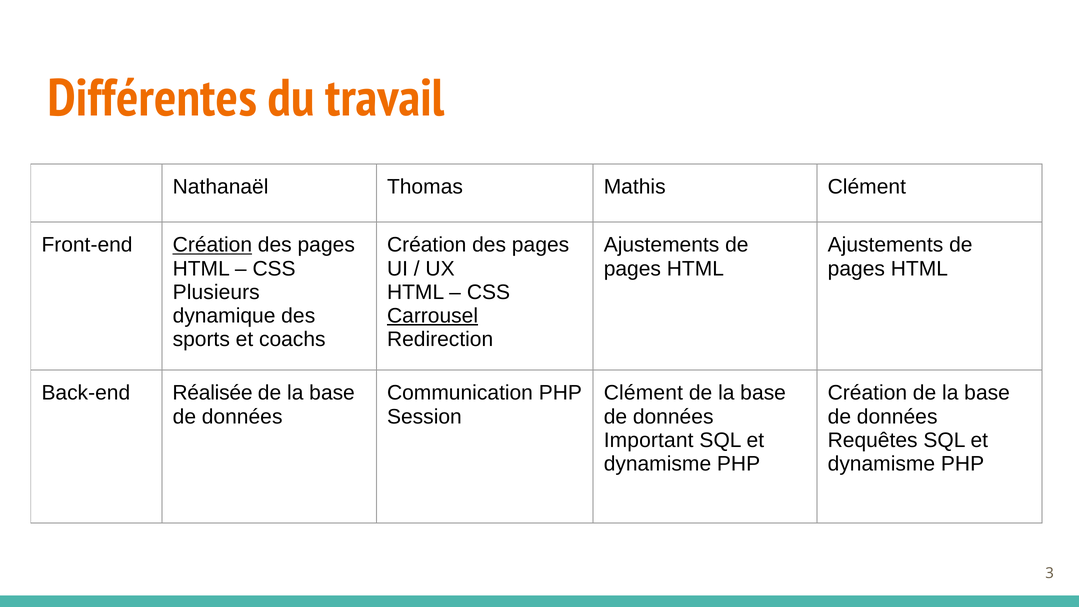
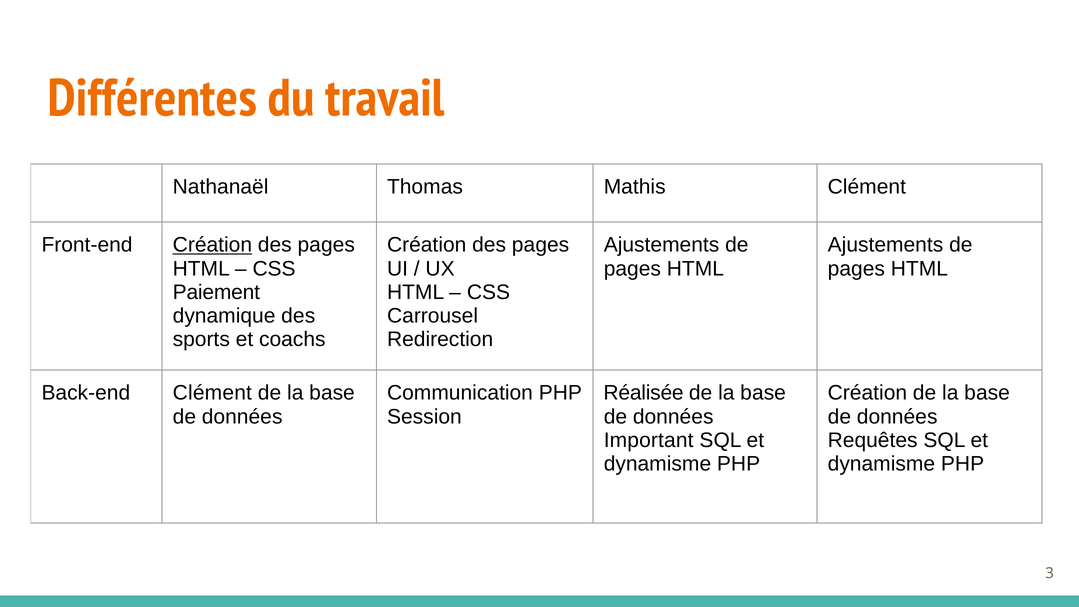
Plusieurs: Plusieurs -> Paiement
Carrousel underline: present -> none
Back-end Réalisée: Réalisée -> Clément
Clément at (643, 393): Clément -> Réalisée
